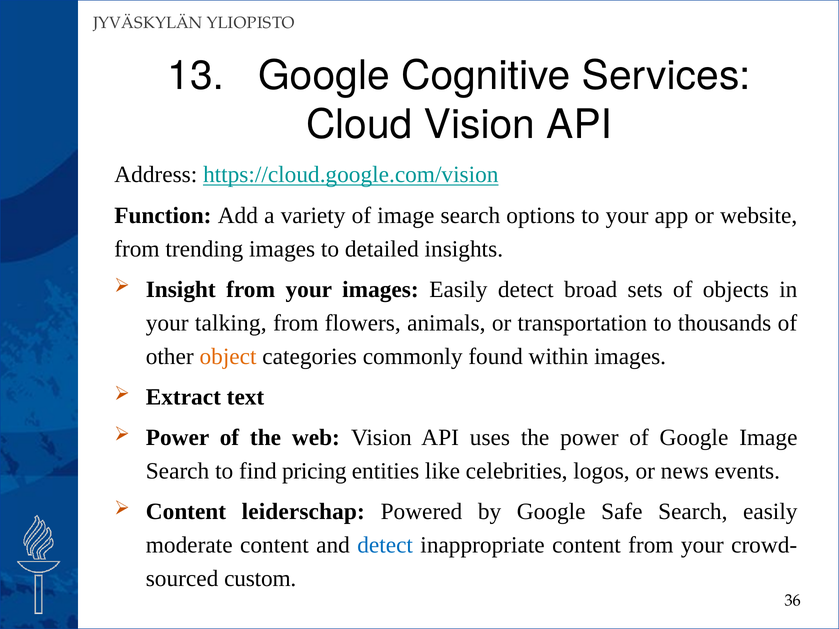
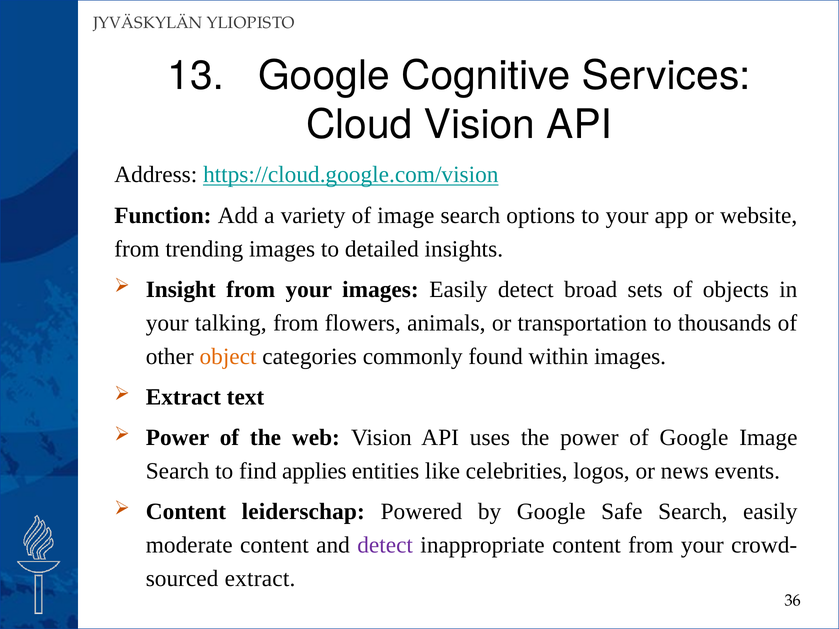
pricing: pricing -> applies
detect at (385, 545) colour: blue -> purple
custom at (260, 579): custom -> extract
